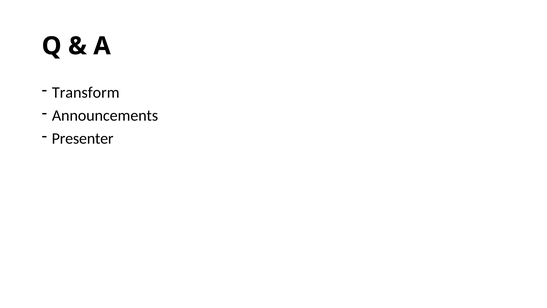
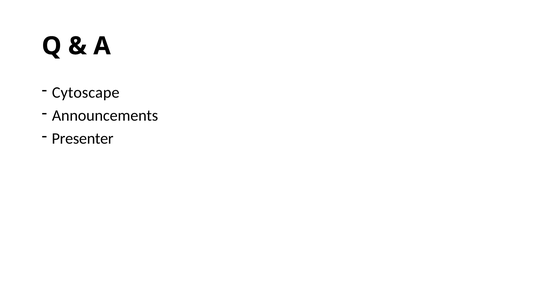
Transform: Transform -> Cytoscape
